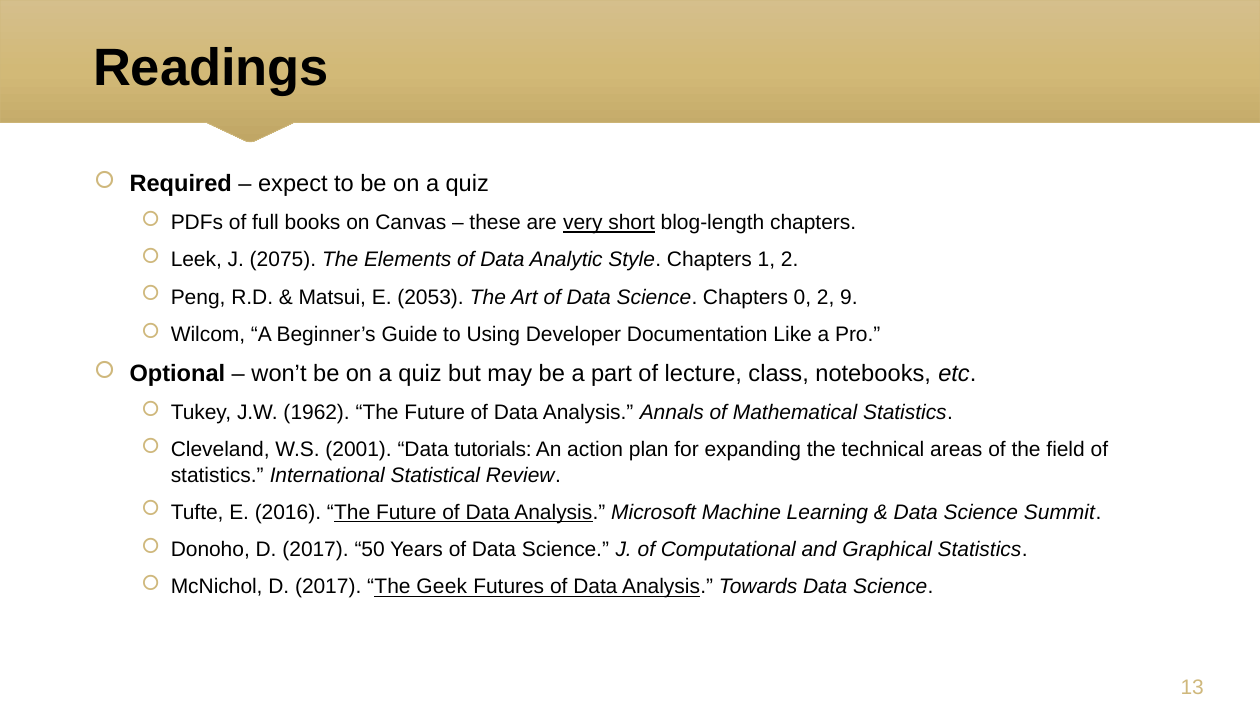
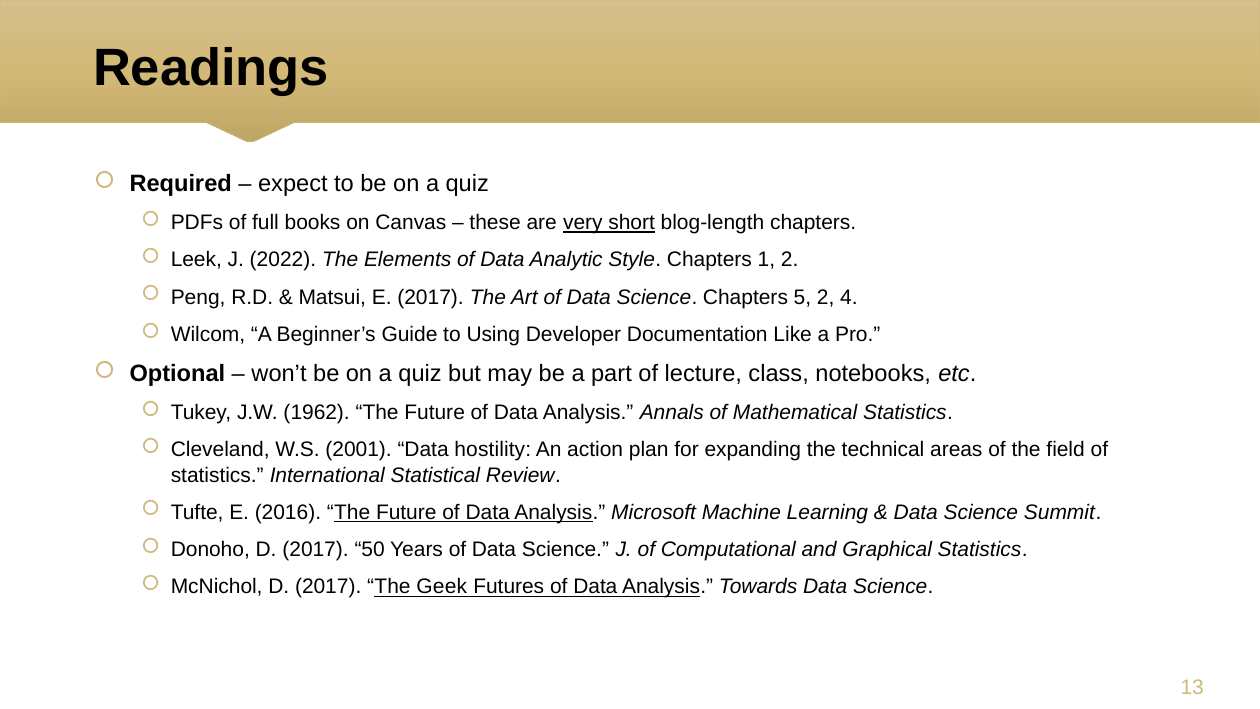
2075: 2075 -> 2022
E 2053: 2053 -> 2017
0: 0 -> 5
9: 9 -> 4
tutorials: tutorials -> hostility
